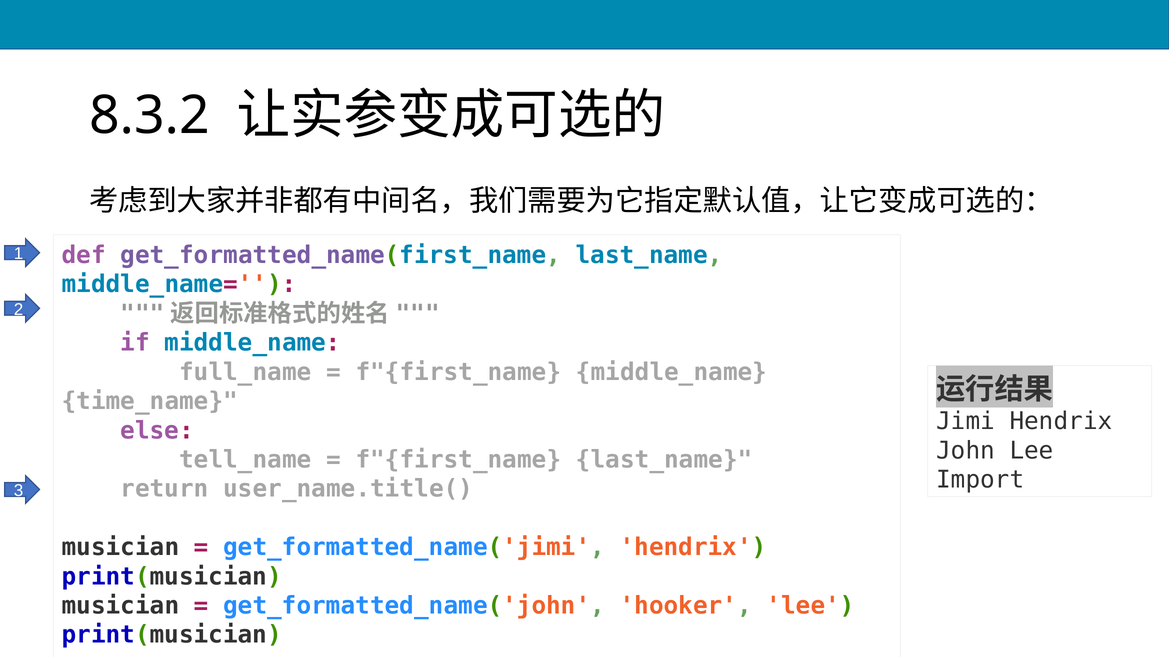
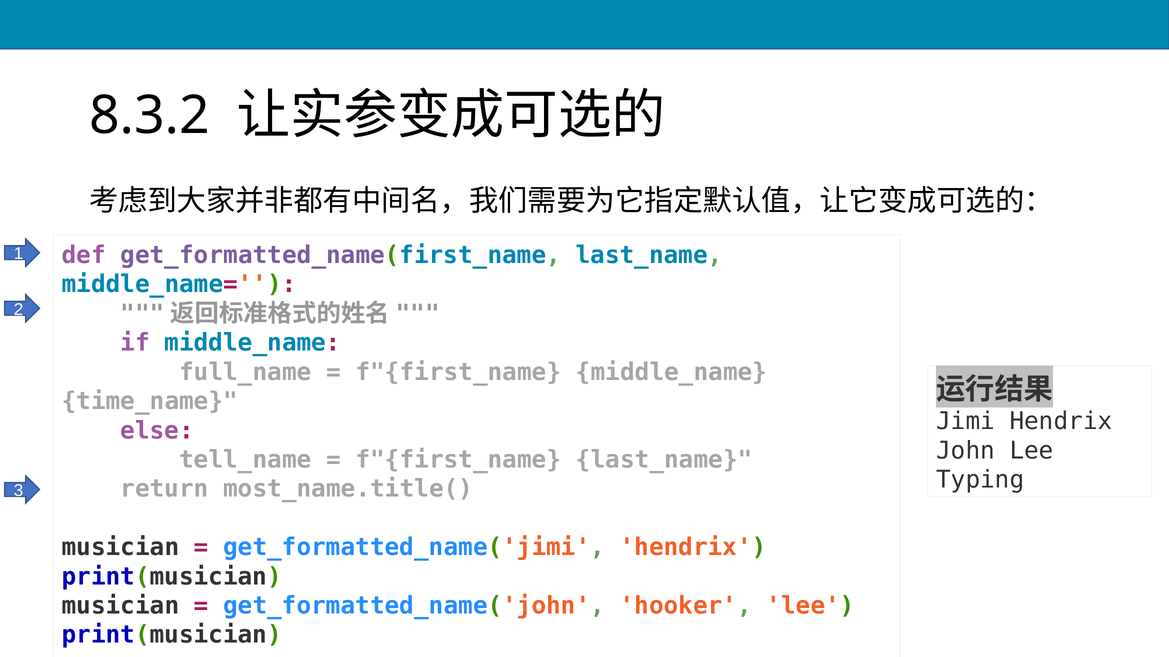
Import: Import -> Typing
user_name.title(: user_name.title( -> most_name.title(
